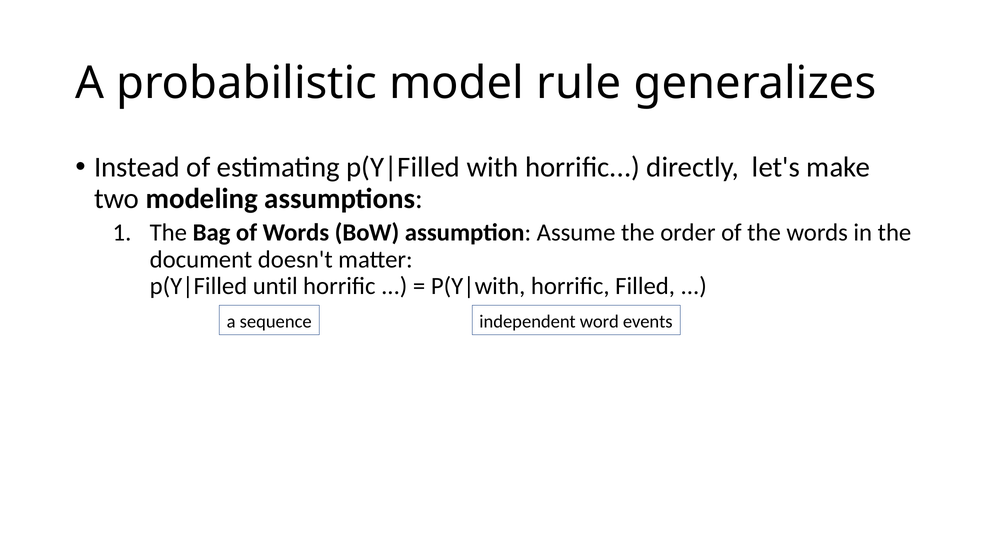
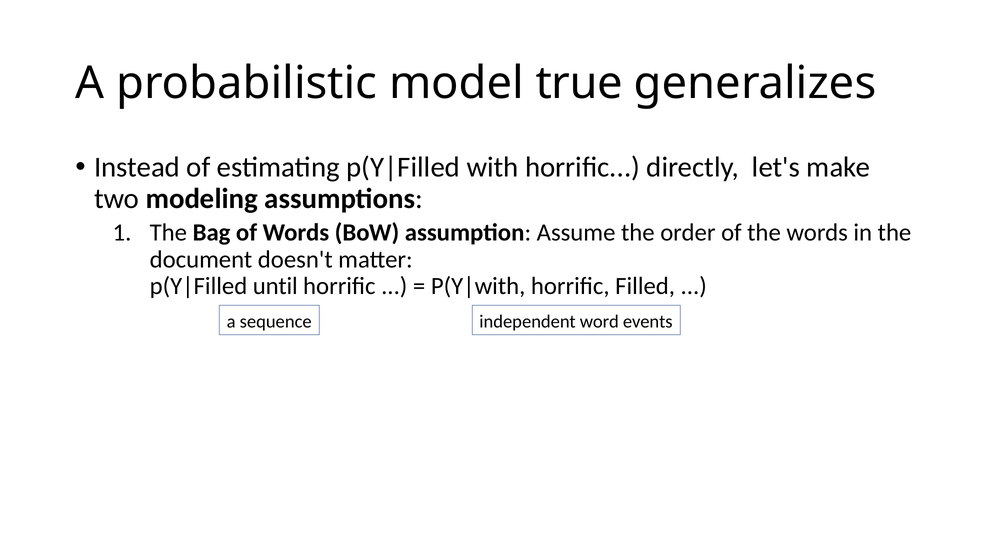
rule: rule -> true
